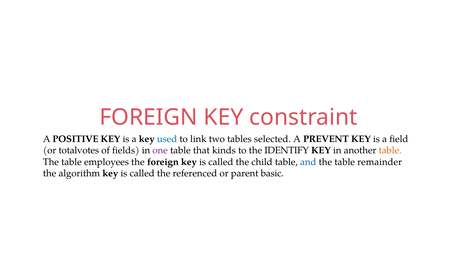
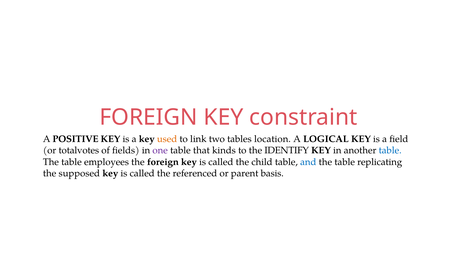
used colour: blue -> orange
selected: selected -> location
PREVENT: PREVENT -> LOGICAL
table at (390, 150) colour: orange -> blue
remainder: remainder -> replicating
algorithm: algorithm -> supposed
basic: basic -> basis
